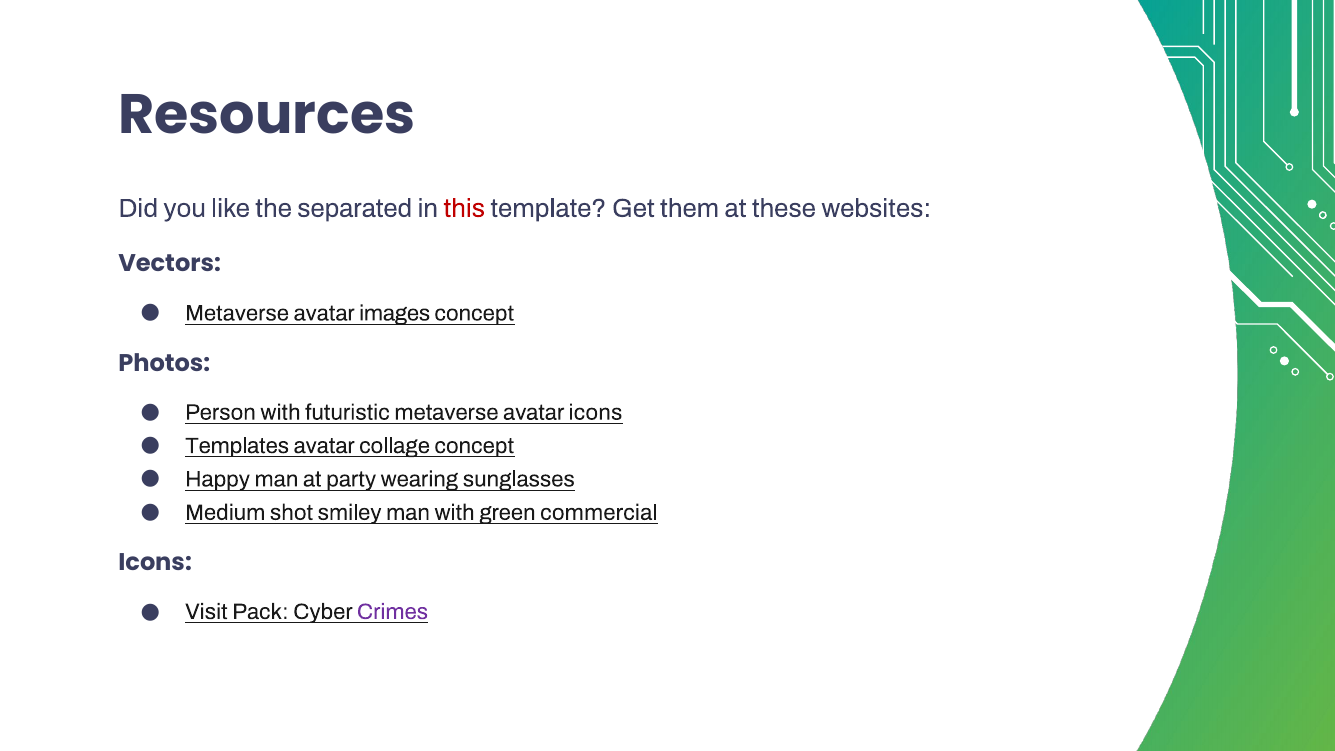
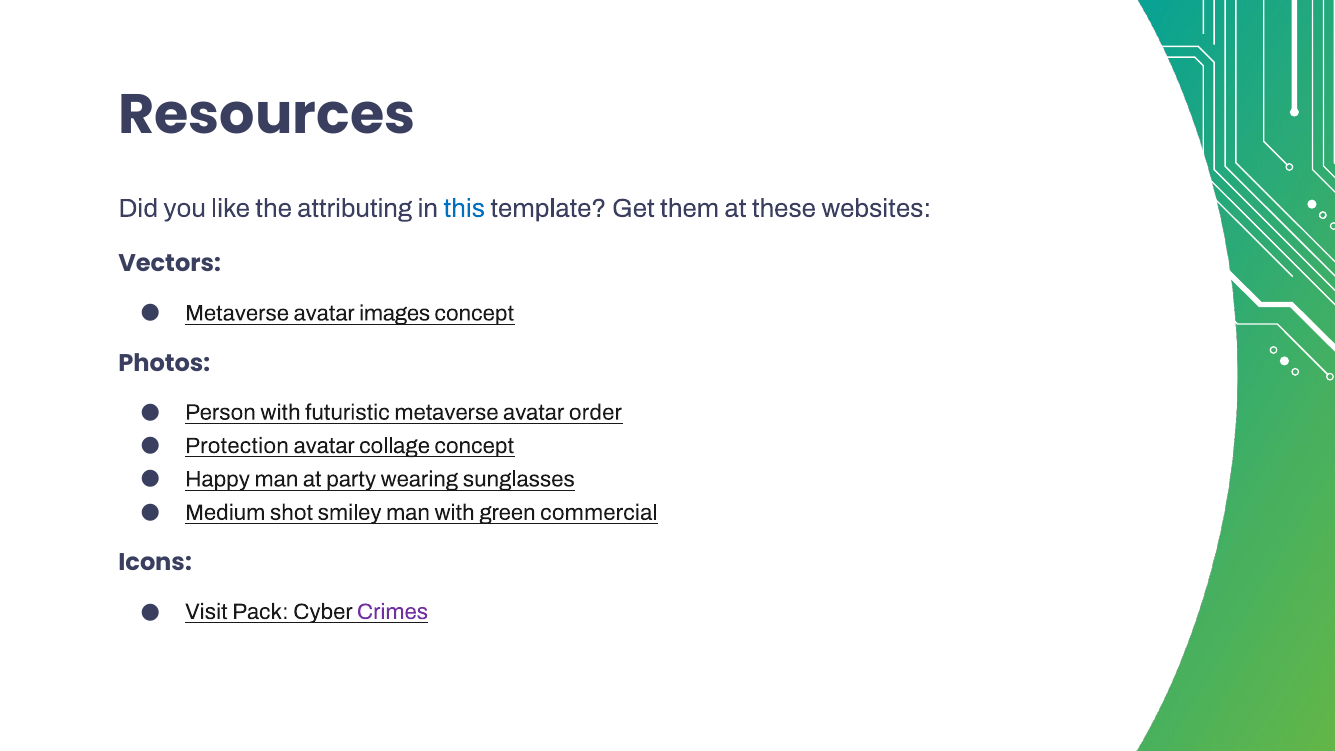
separated: separated -> attributing
this colour: red -> blue
avatar icons: icons -> order
Templates: Templates -> Protection
